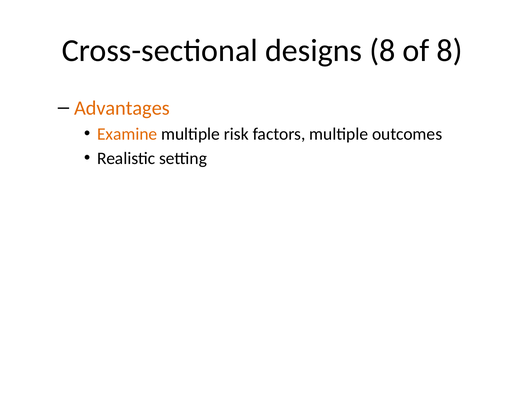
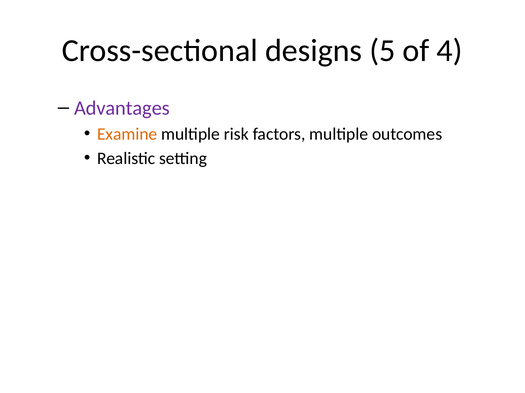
designs 8: 8 -> 5
of 8: 8 -> 4
Advantages colour: orange -> purple
